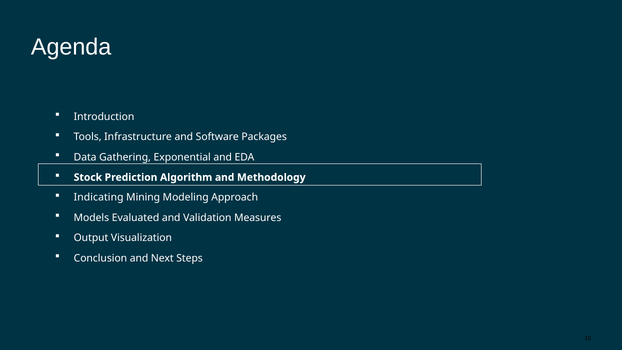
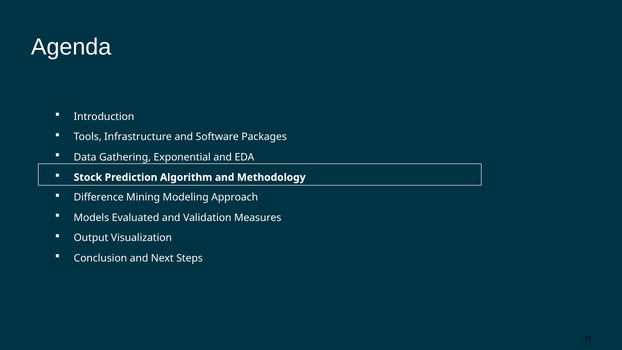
Indicating: Indicating -> Difference
